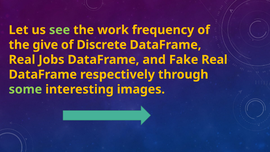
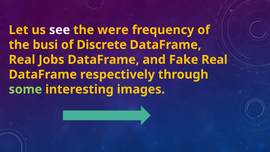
see colour: light green -> white
work: work -> were
give: give -> busi
